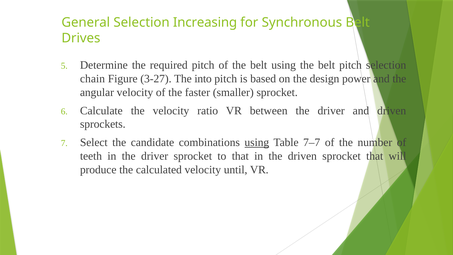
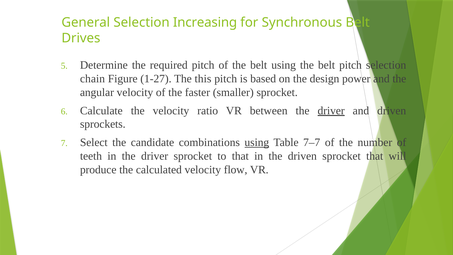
3-27: 3-27 -> 1-27
into: into -> this
driver at (331, 111) underline: none -> present
until: until -> flow
